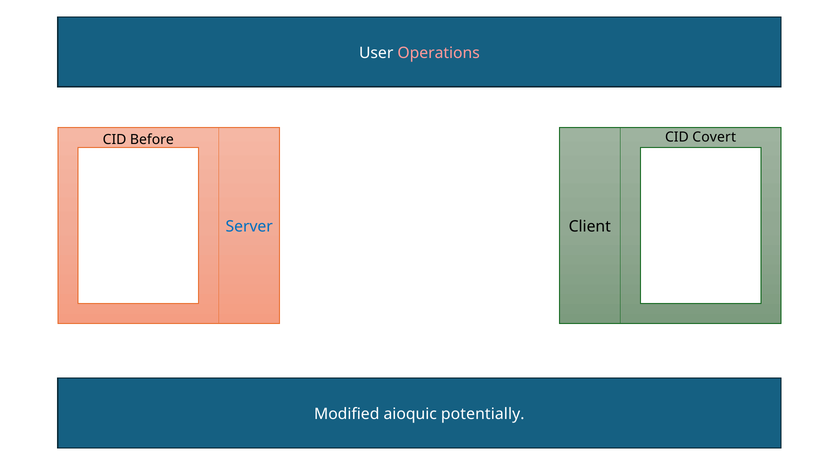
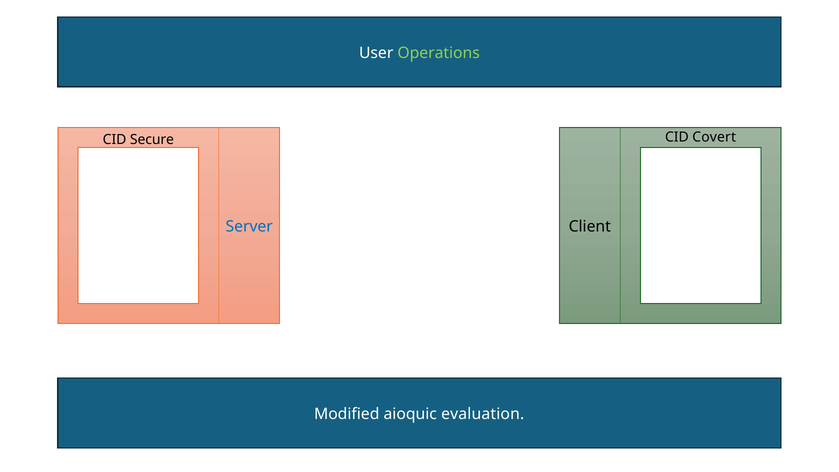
Operations colour: pink -> light green
Before: Before -> Secure
potentially: potentially -> evaluation
